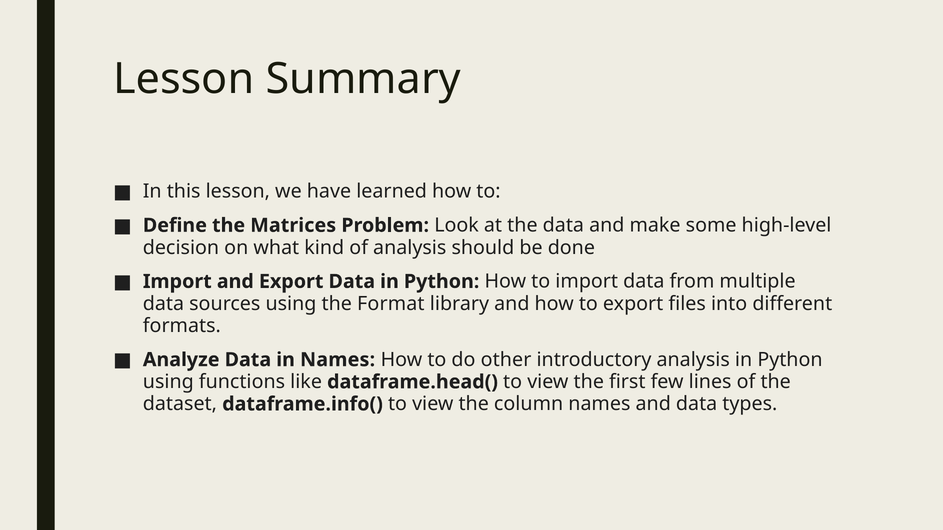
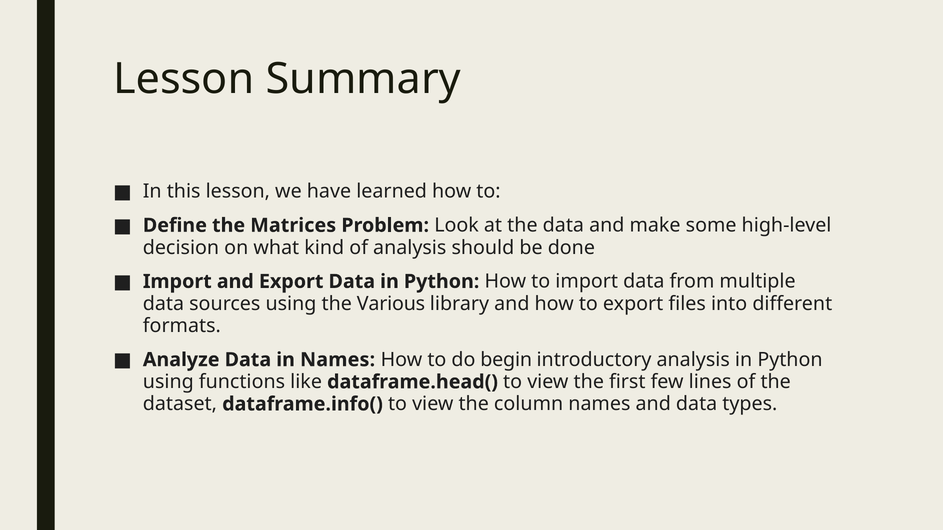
Format: Format -> Various
other: other -> begin
